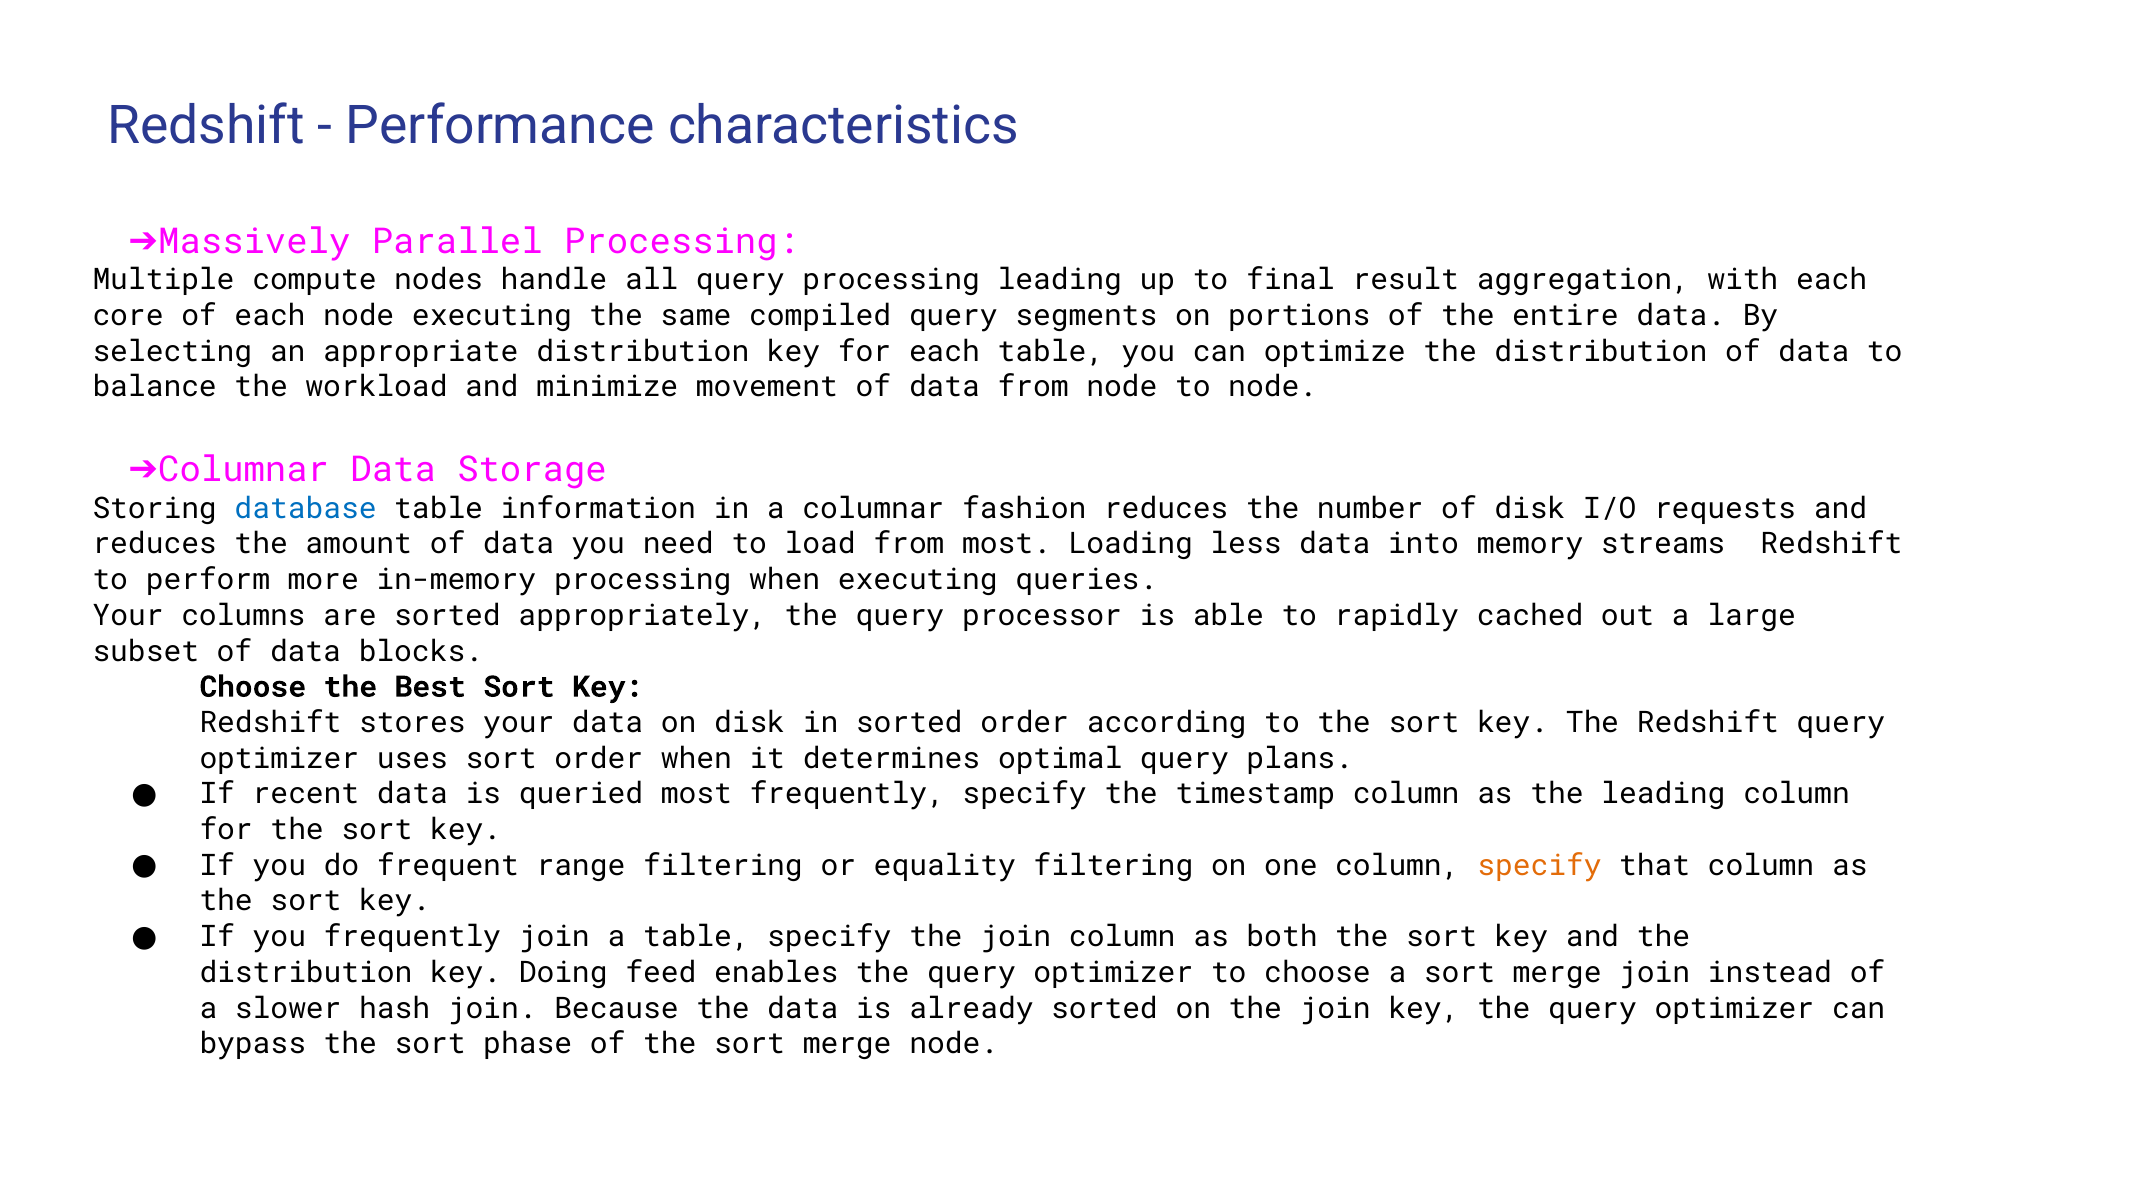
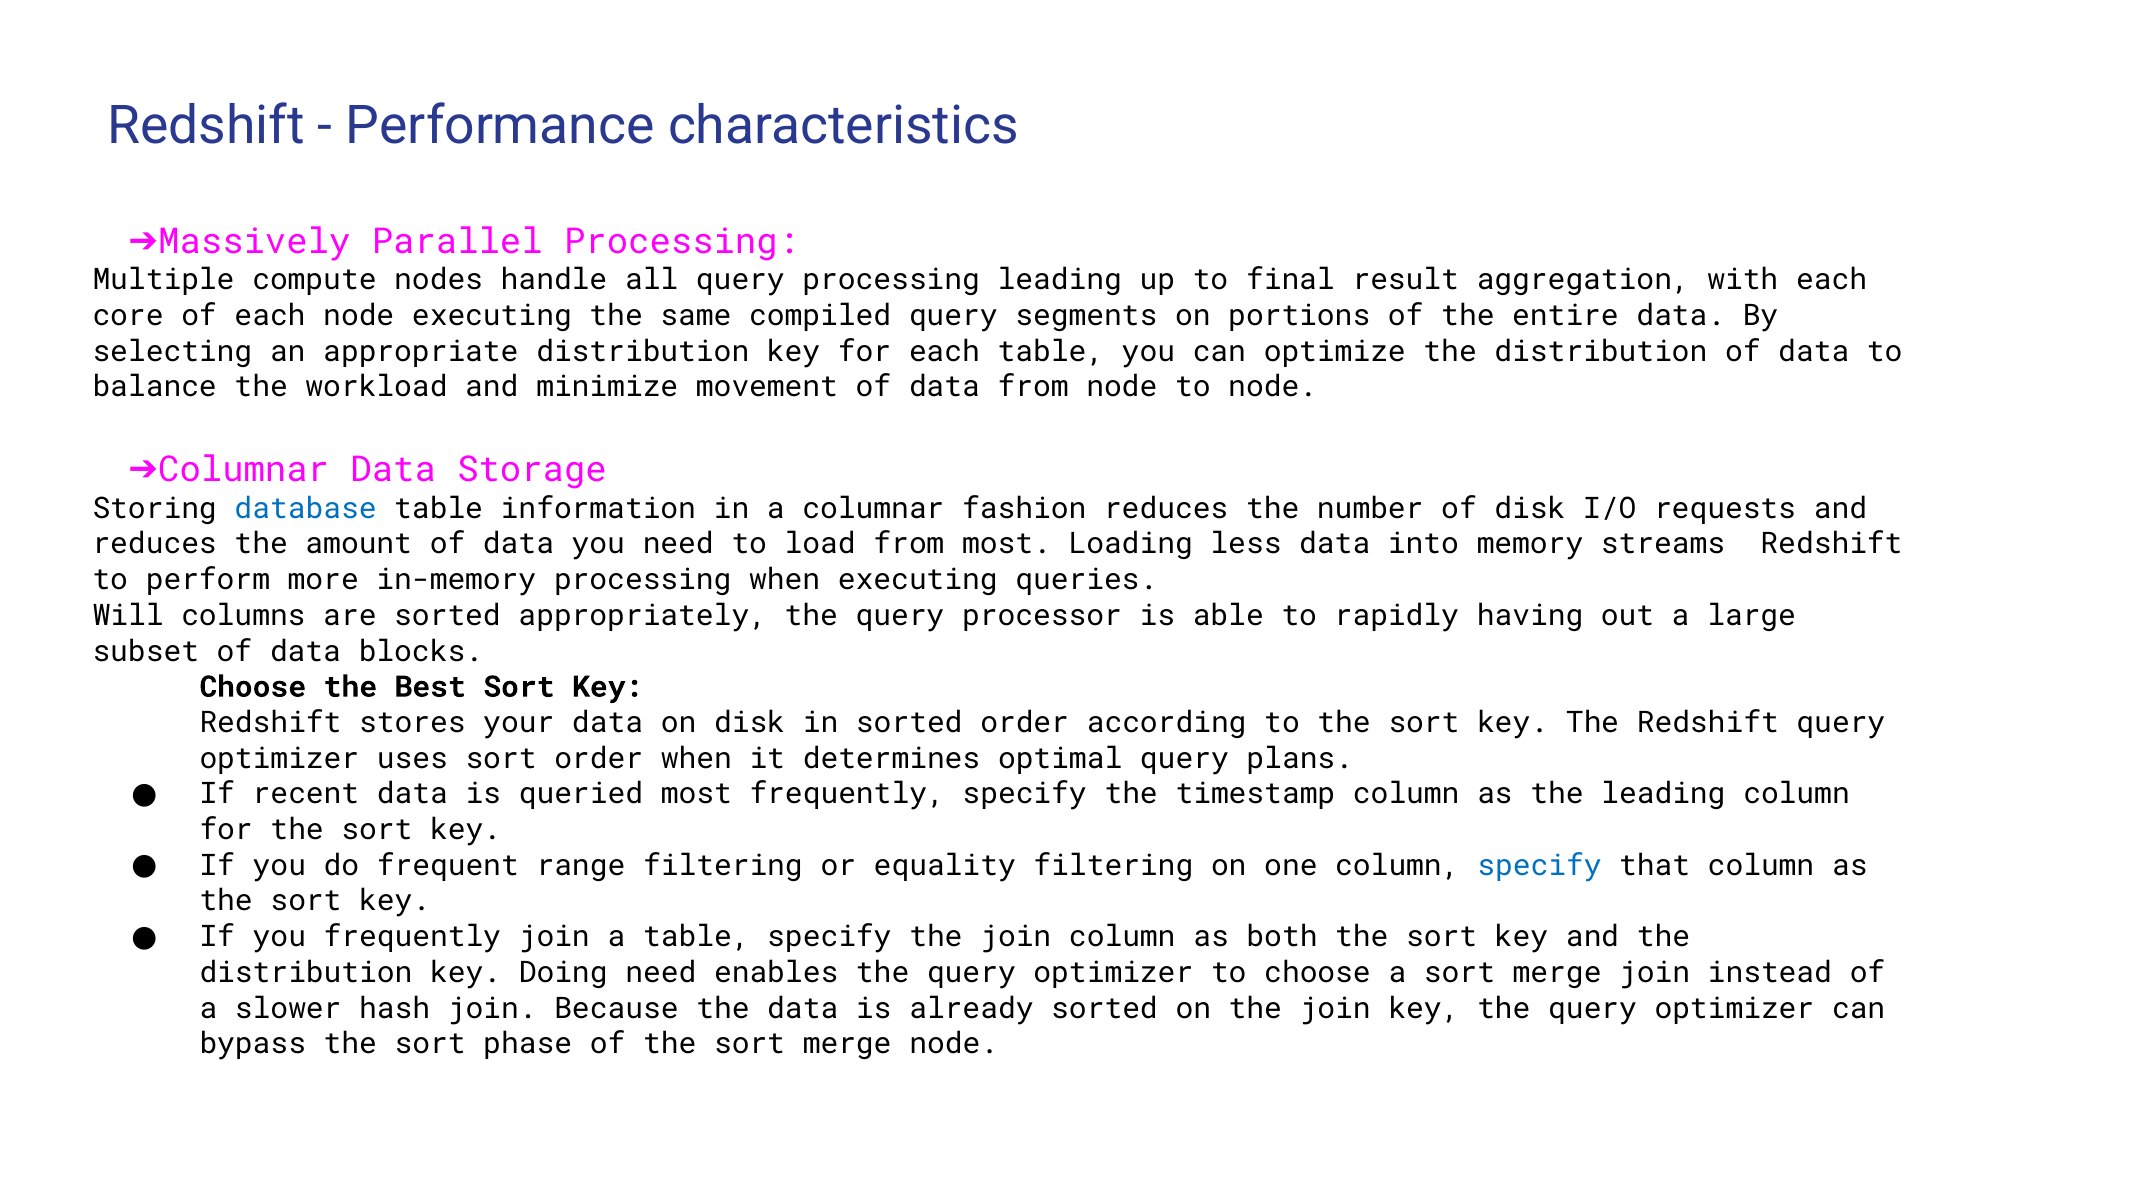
Your at (128, 615): Your -> Will
cached: cached -> having
specify at (1539, 865) colour: orange -> blue
Doing feed: feed -> need
